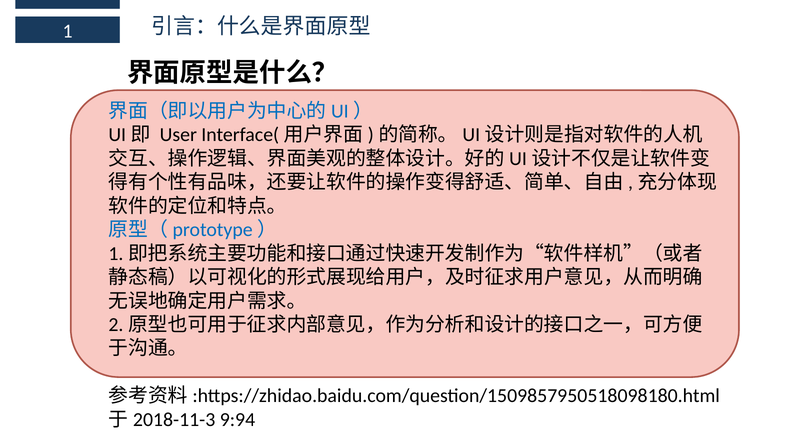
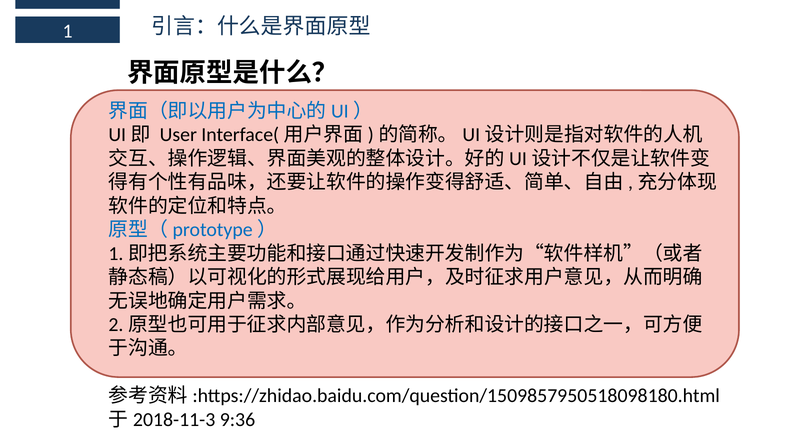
9:94: 9:94 -> 9:36
